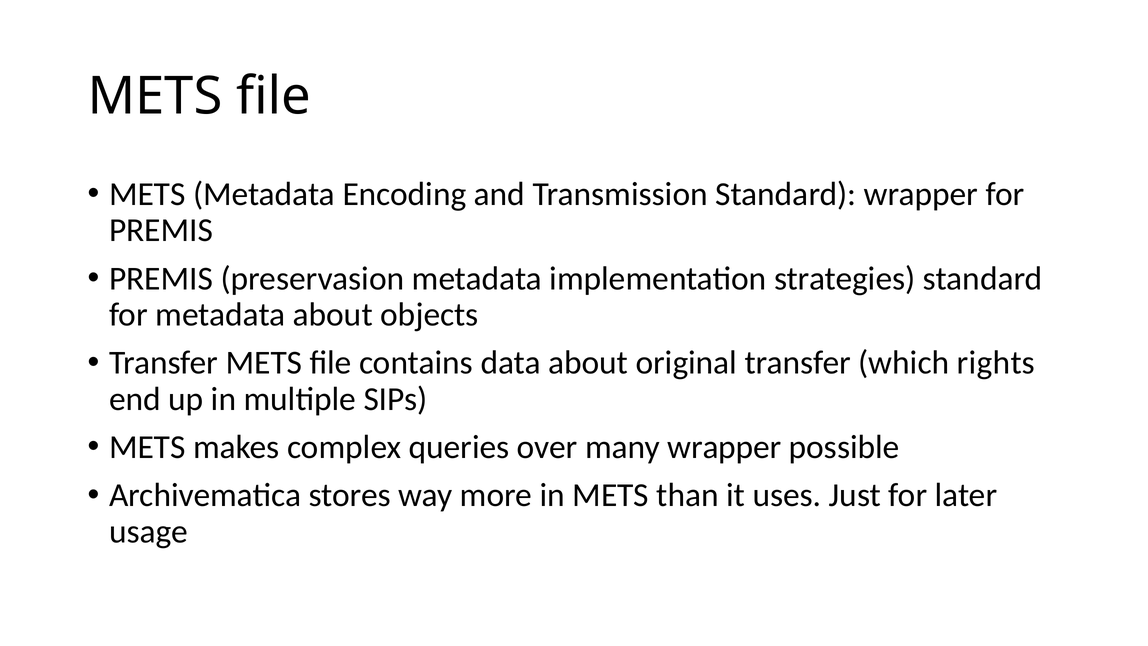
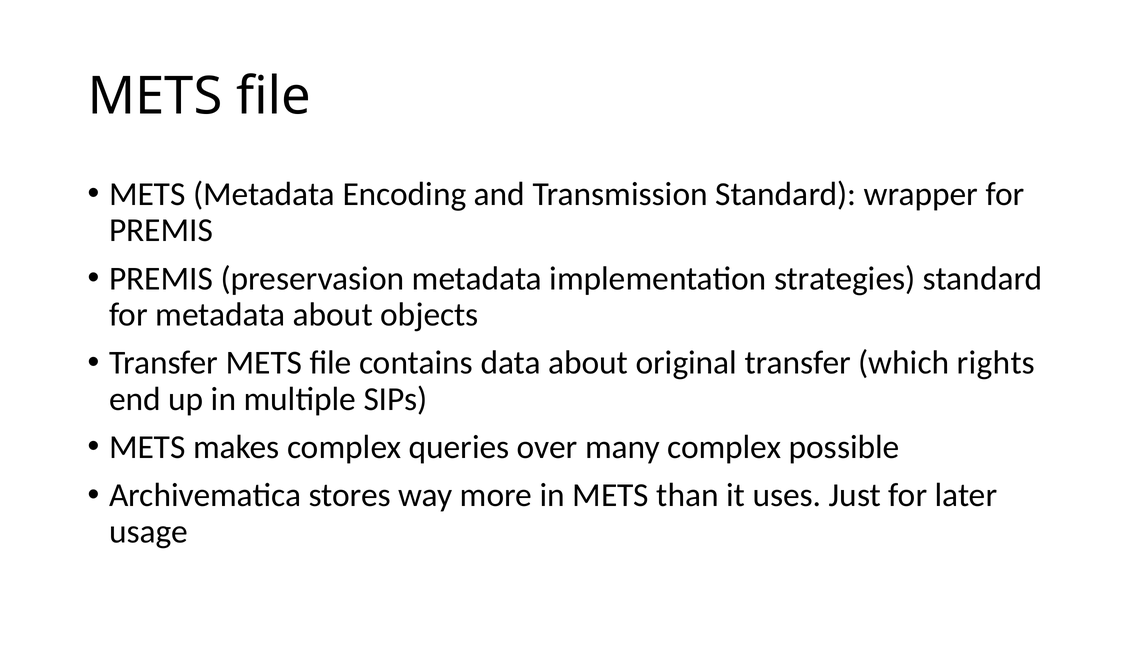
many wrapper: wrapper -> complex
